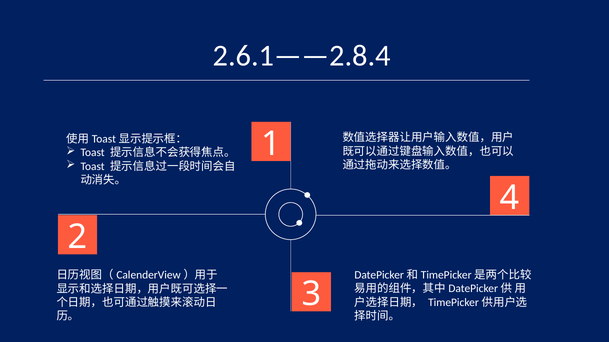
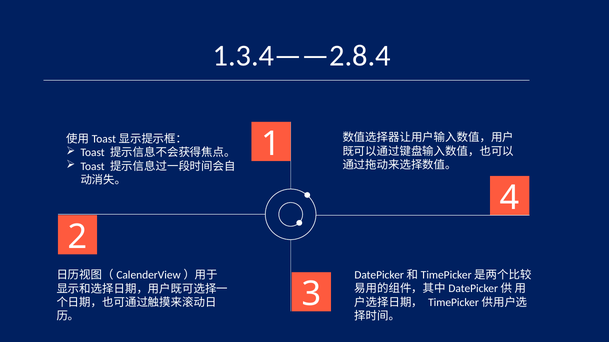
2.6.1——2.8.4: 2.6.1——2.8.4 -> 1.3.4——2.8.4
